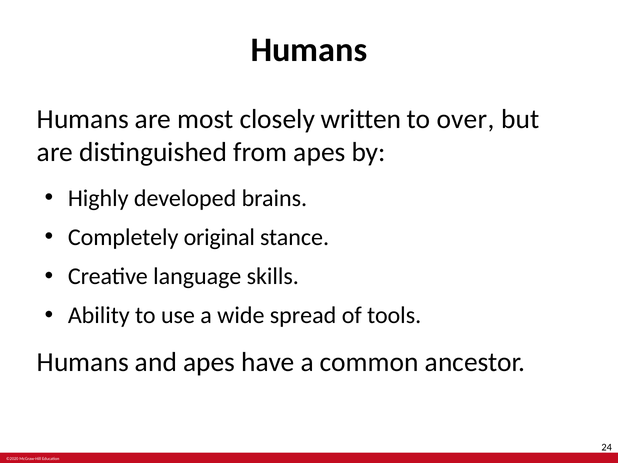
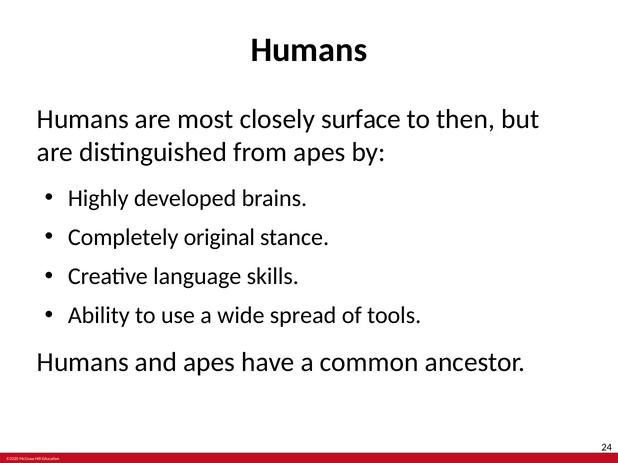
written: written -> surface
over: over -> then
